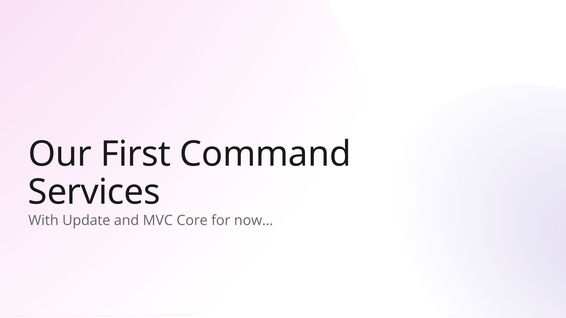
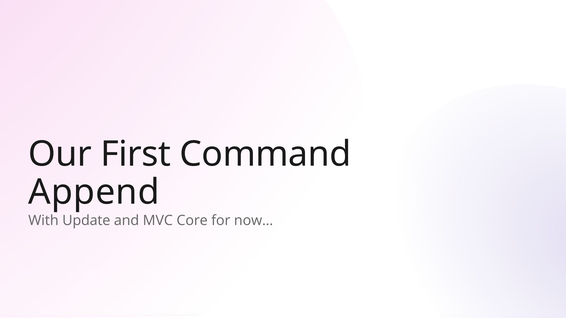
Services: Services -> Append
